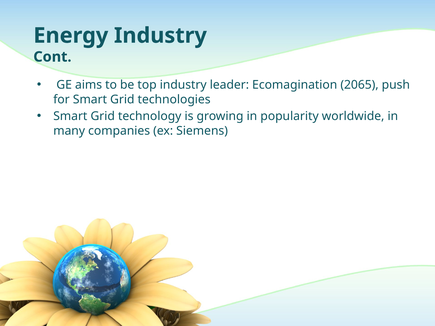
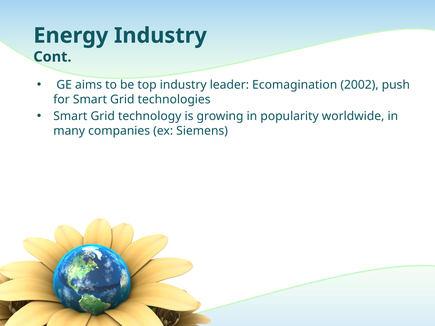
2065: 2065 -> 2002
